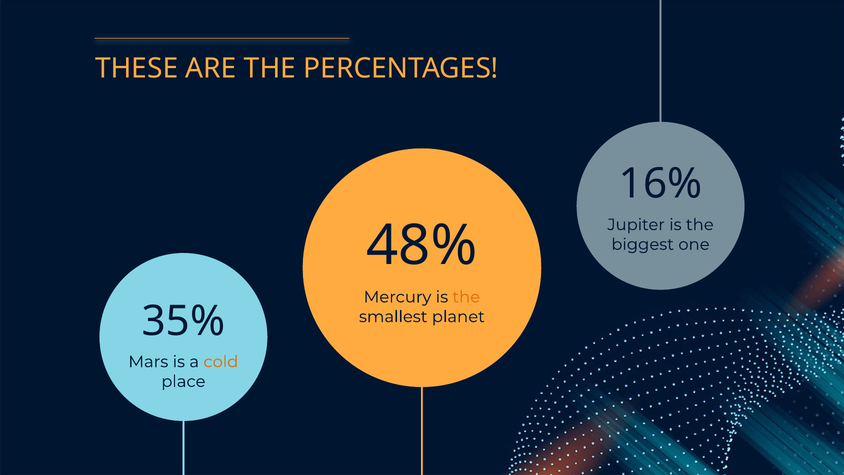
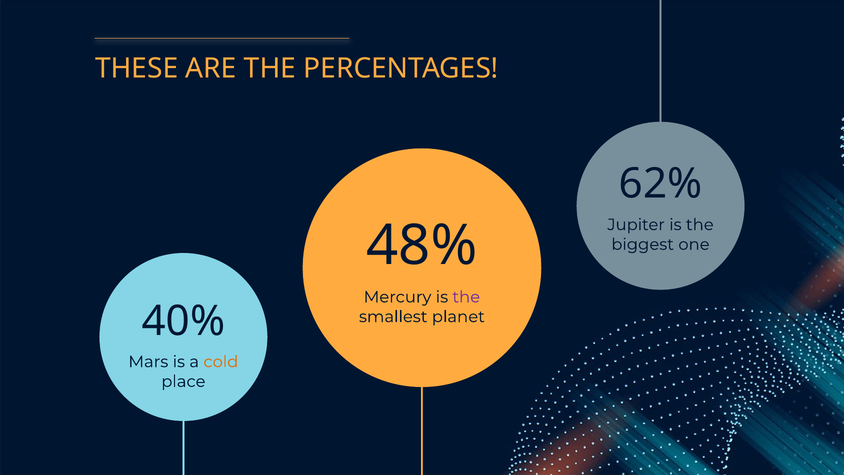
16%: 16% -> 62%
the at (466, 297) colour: orange -> purple
35%: 35% -> 40%
